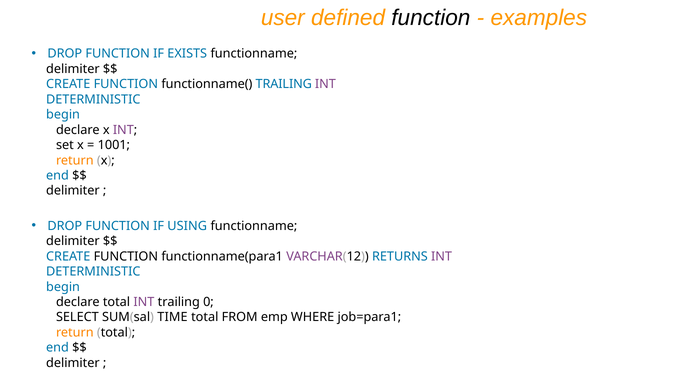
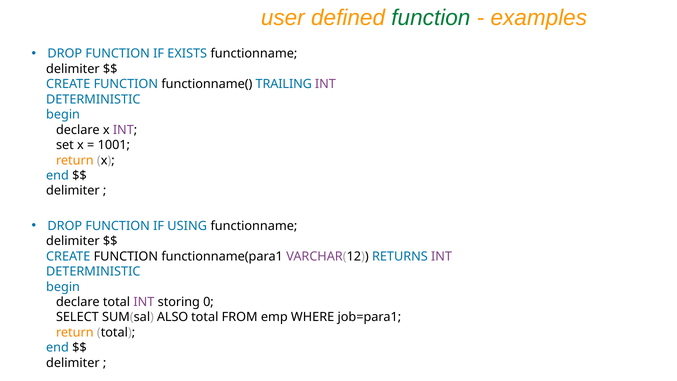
function at (431, 18) colour: black -> green
INT trailing: trailing -> storing
TIME: TIME -> ALSO
